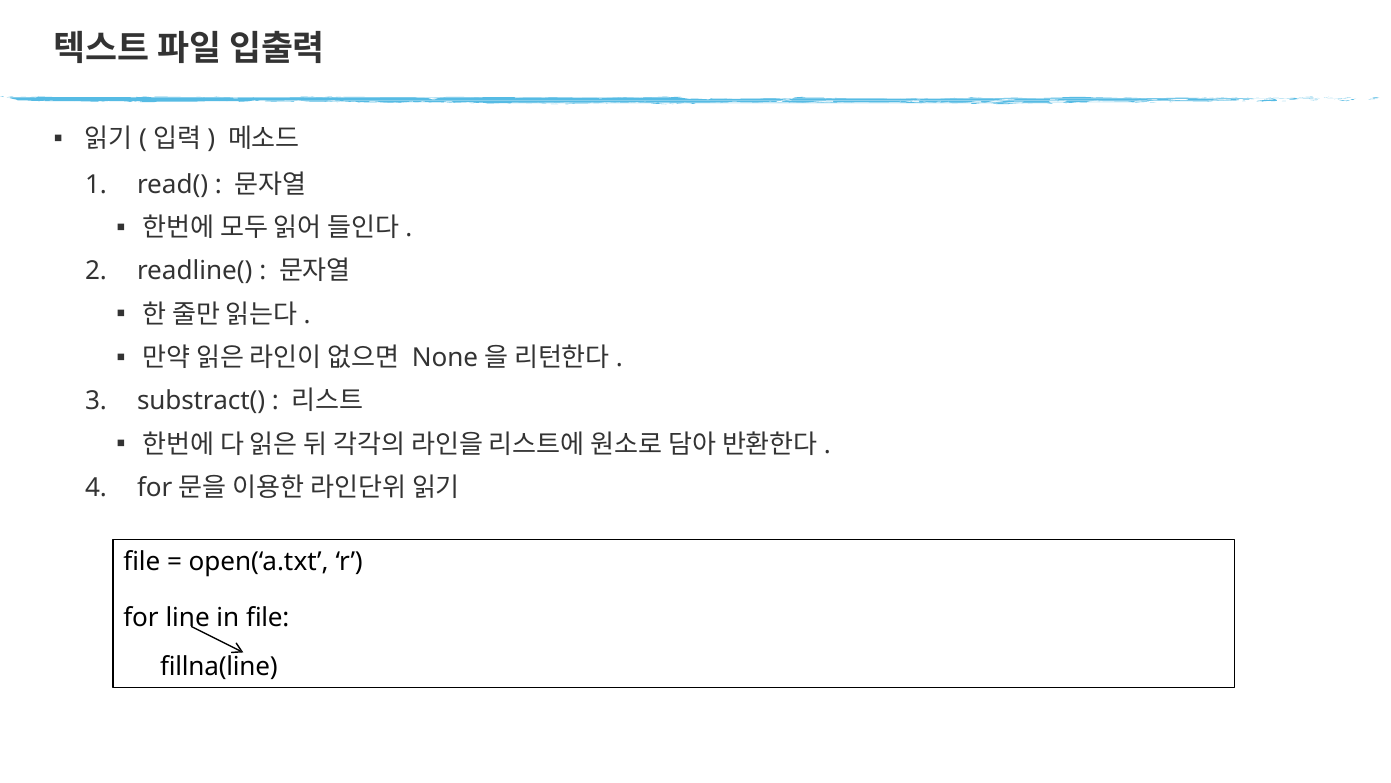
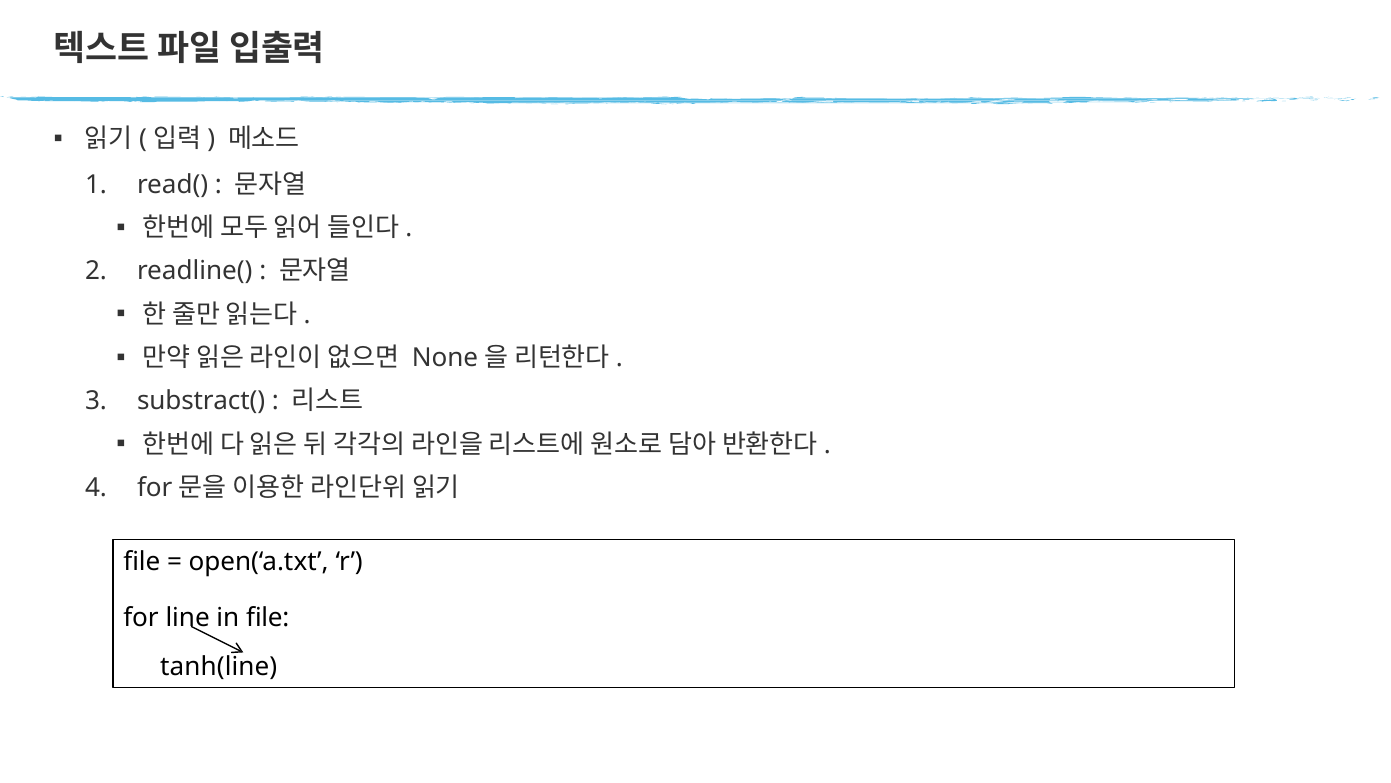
fillna(line: fillna(line -> tanh(line
